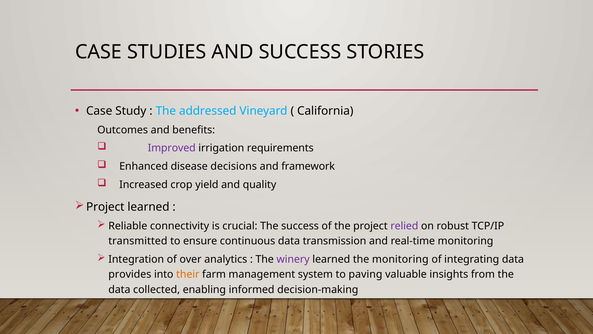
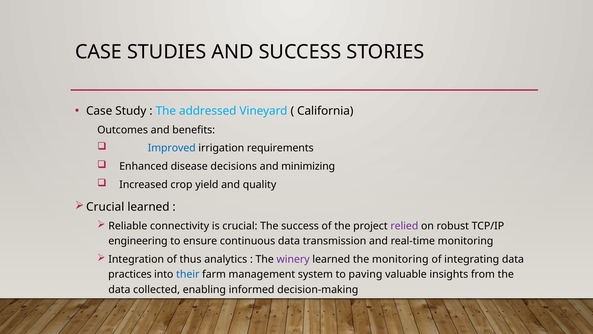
Improved colour: purple -> blue
framework: framework -> minimizing
Project at (105, 207): Project -> Crucial
transmitted: transmitted -> engineering
over: over -> thus
provides: provides -> practices
their colour: orange -> blue
